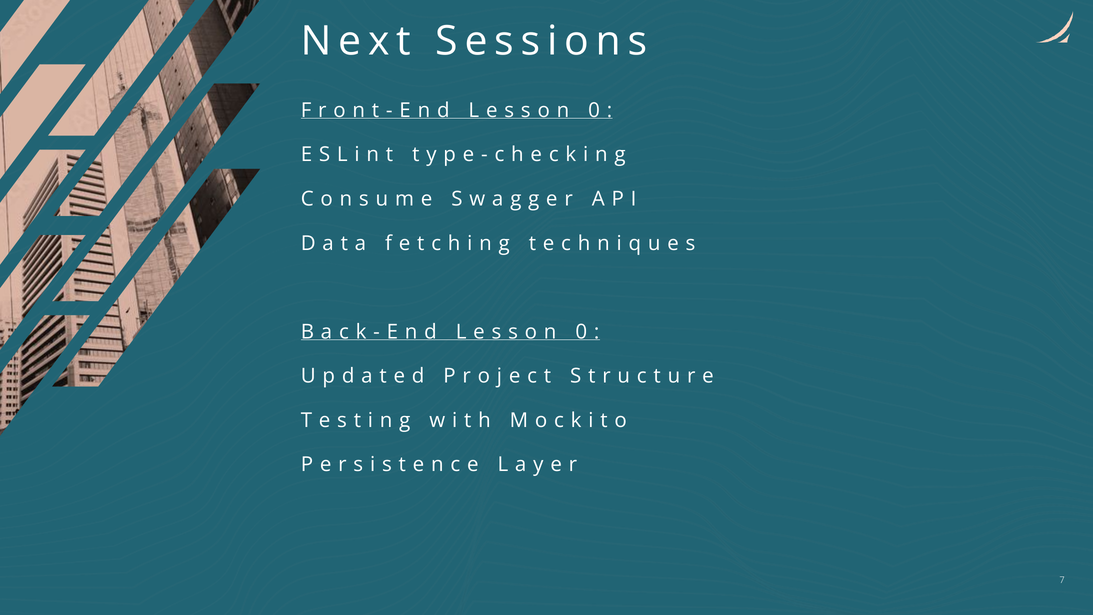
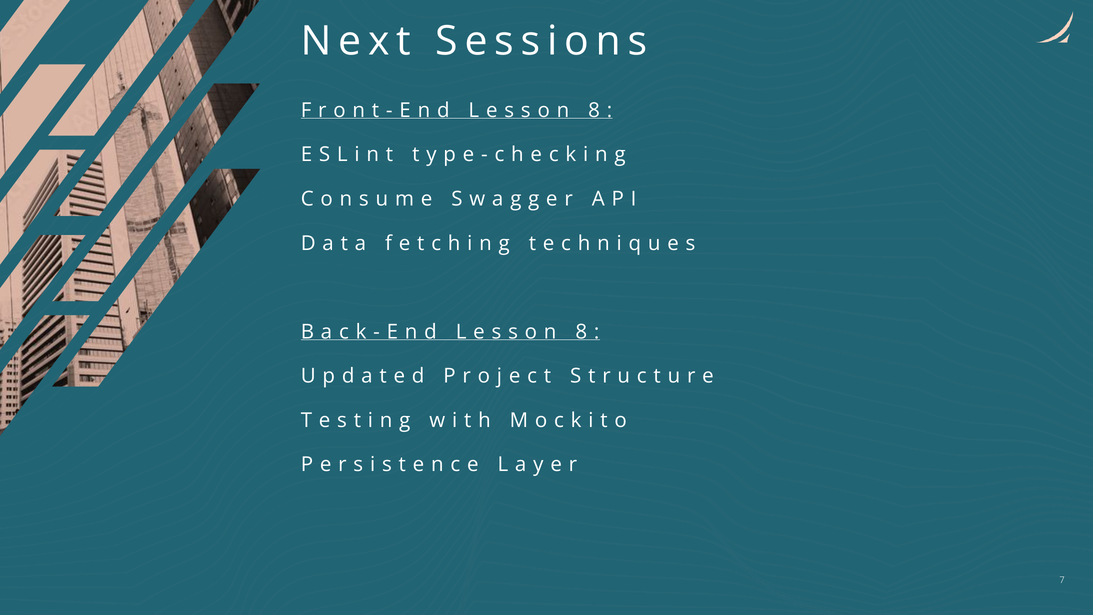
0 at (594, 110): 0 -> 8
0 at (581, 332): 0 -> 8
